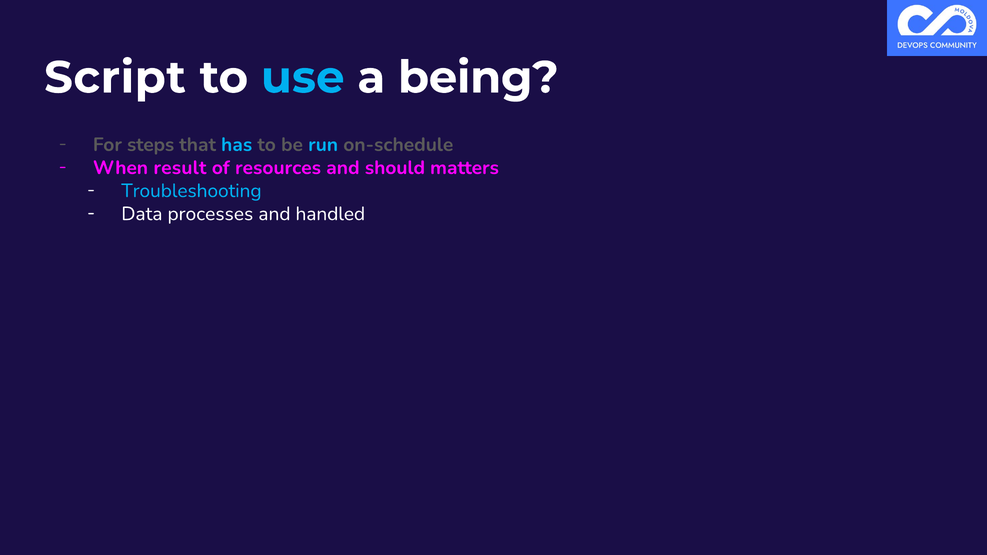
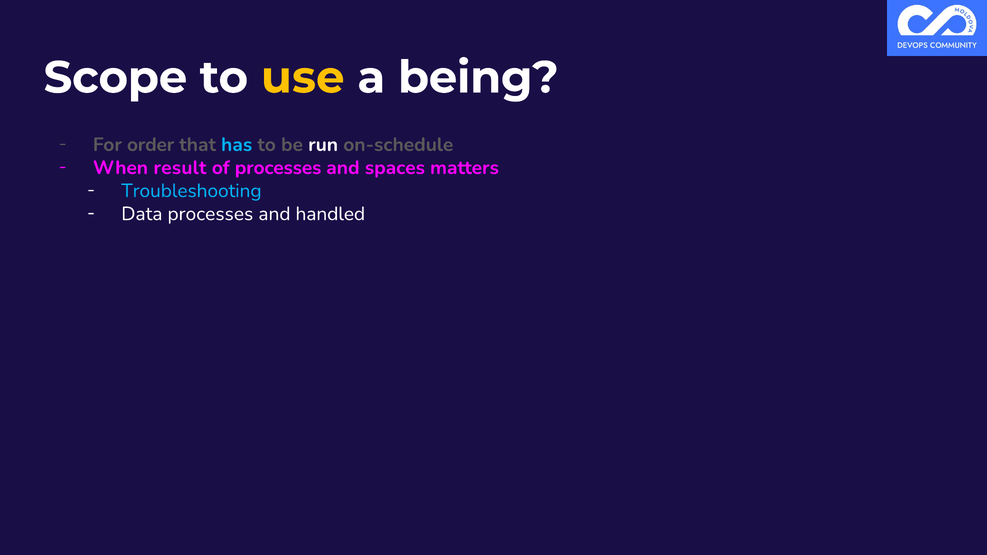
Script: Script -> Scope
use colour: light blue -> yellow
steps: steps -> order
run colour: light blue -> white
of resources: resources -> processes
should: should -> spaces
